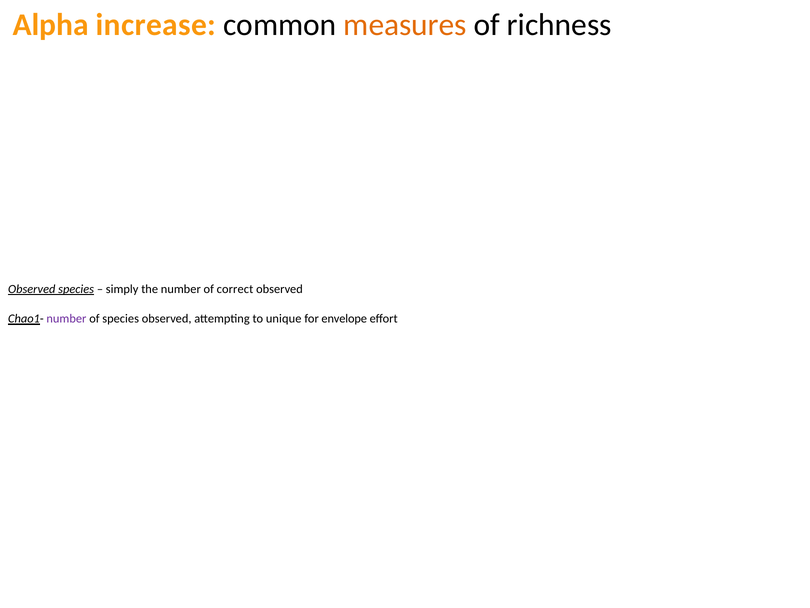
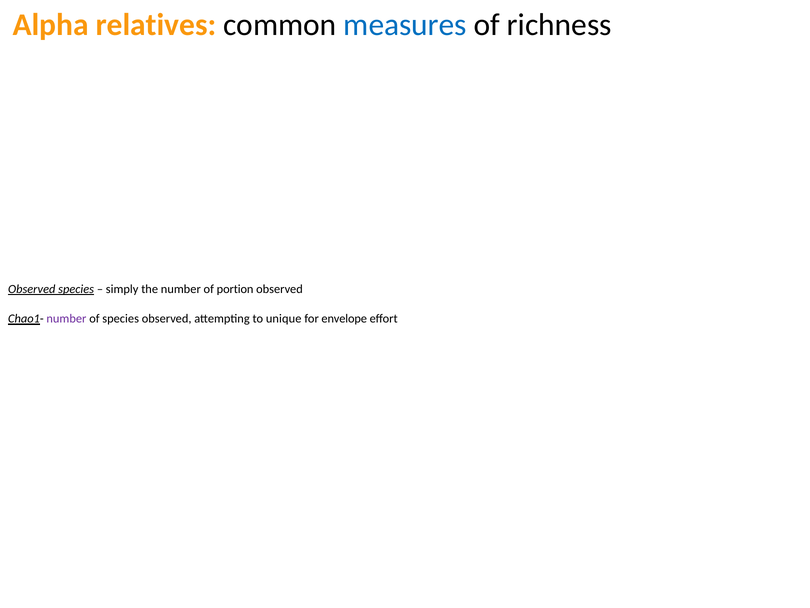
increase: increase -> relatives
measures colour: orange -> blue
correct: correct -> portion
